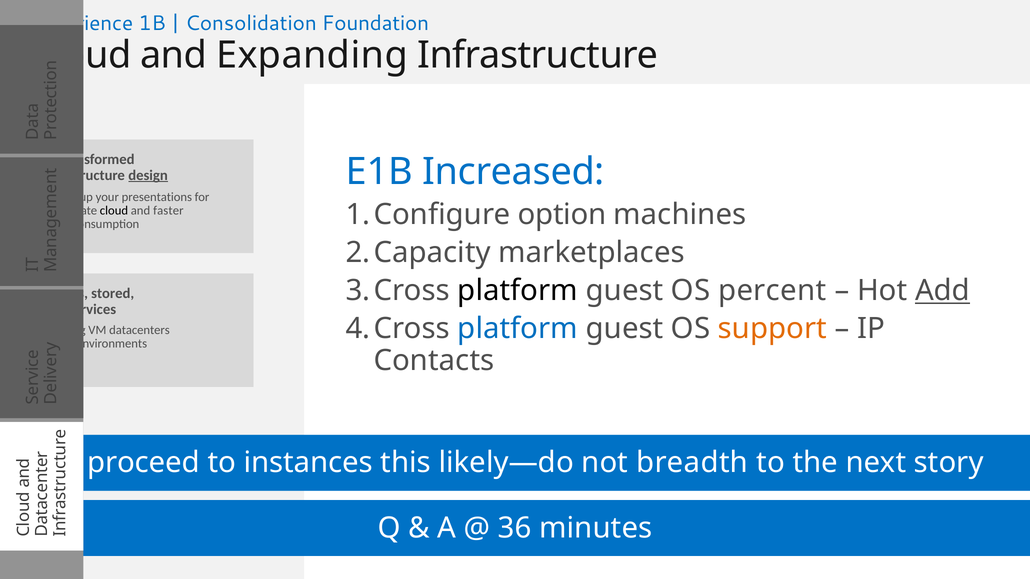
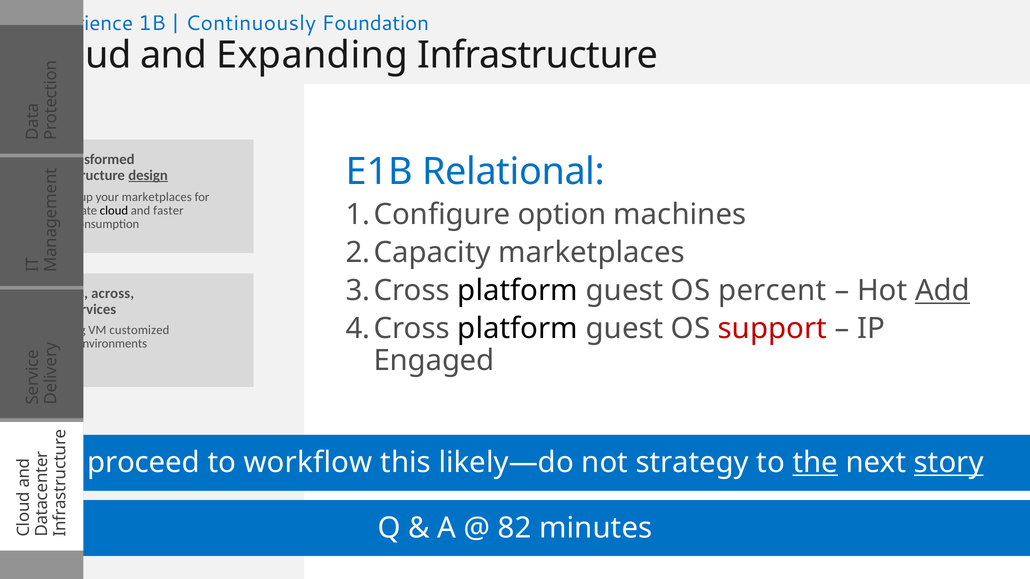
Consolidation: Consolidation -> Continuously
Increased: Increased -> Relational
your presentations: presentations -> marketplaces
stored at (113, 294): stored -> across
platform at (518, 329) colour: blue -> black
support colour: orange -> red
datacenters: datacenters -> customized
Contacts: Contacts -> Engaged
instances: instances -> workflow
breadth: breadth -> strategy
the at (815, 463) underline: none -> present
story underline: none -> present
36: 36 -> 82
